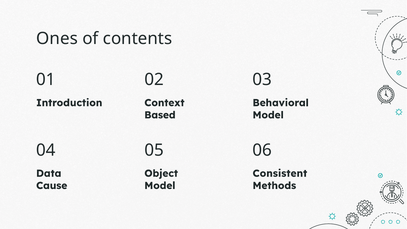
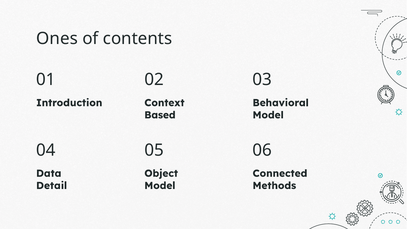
Consistent: Consistent -> Connected
Cause: Cause -> Detail
